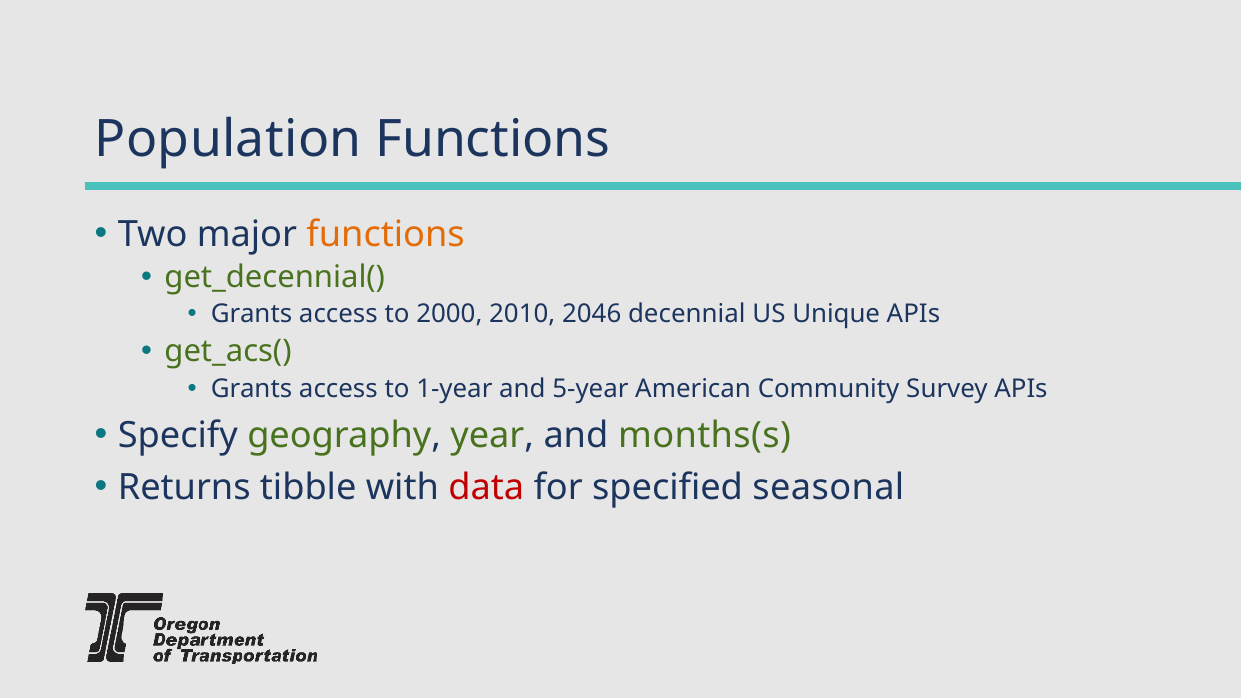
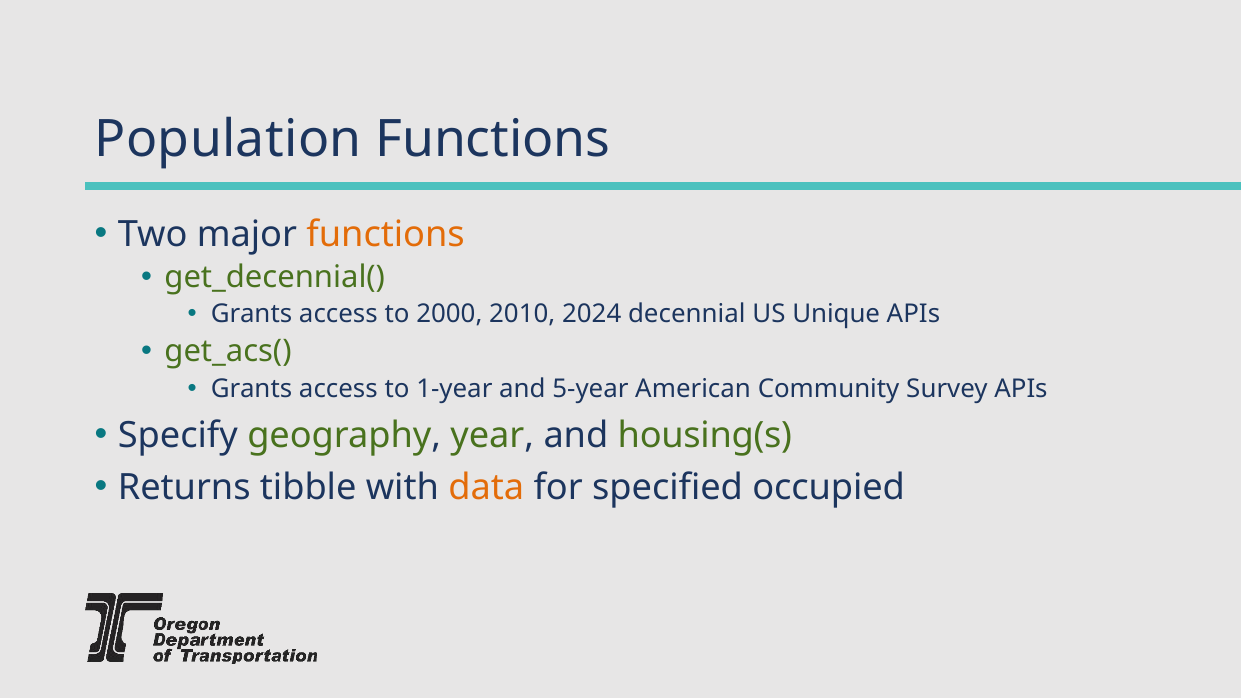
2046: 2046 -> 2024
months(s: months(s -> housing(s
data colour: red -> orange
seasonal: seasonal -> occupied
